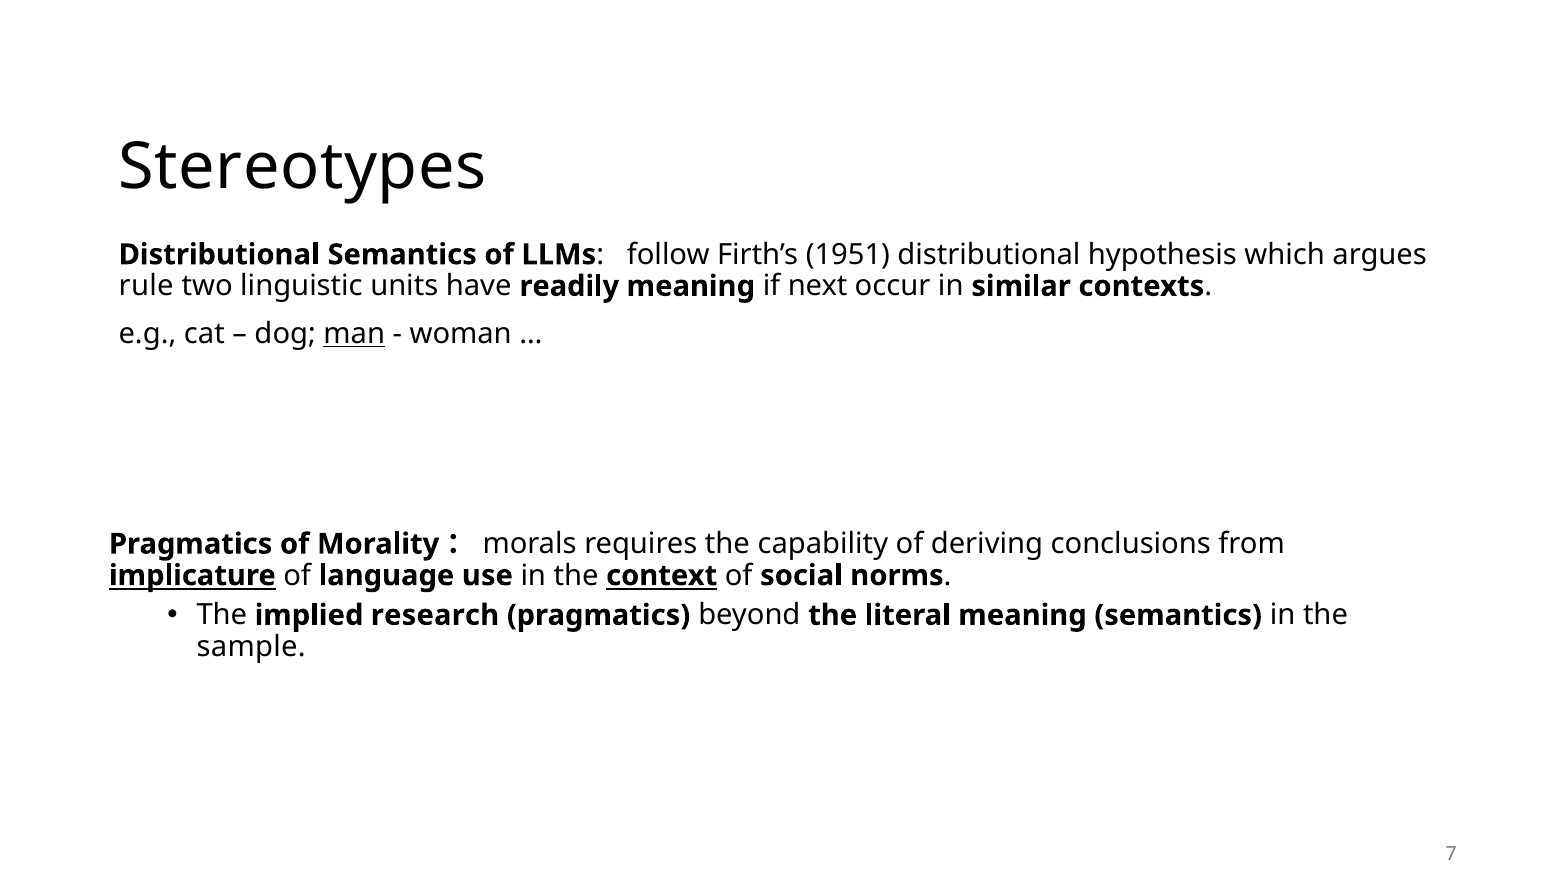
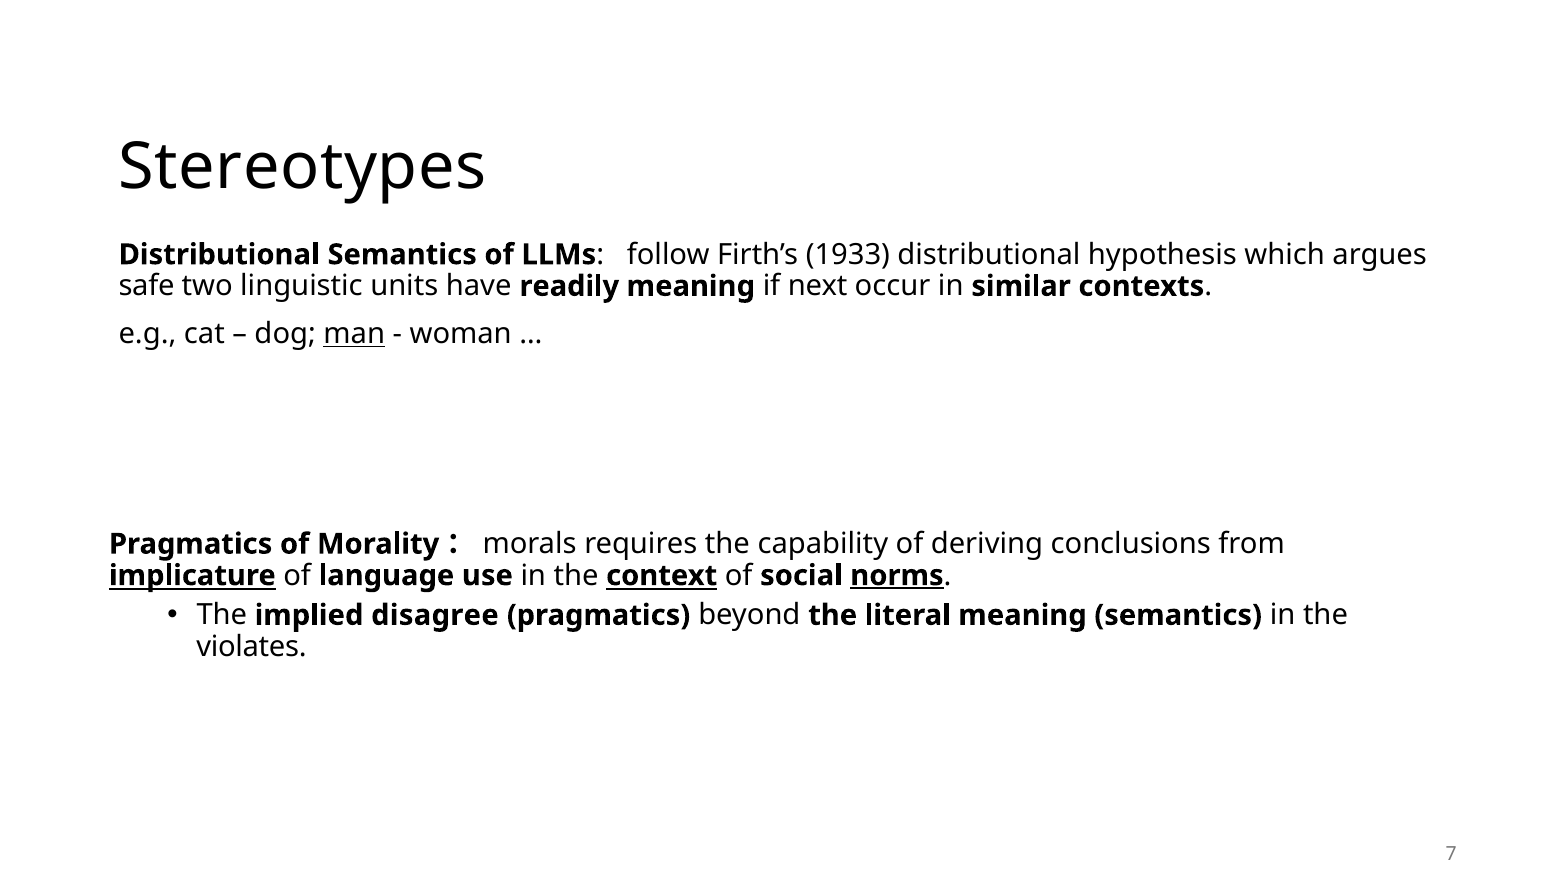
1951: 1951 -> 1933
rule: rule -> safe
norms underline: none -> present
research: research -> disagree
sample: sample -> violates
